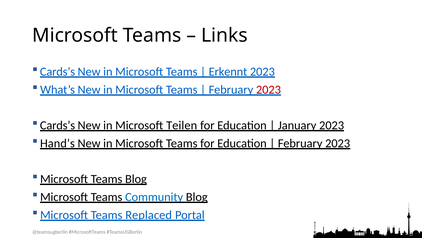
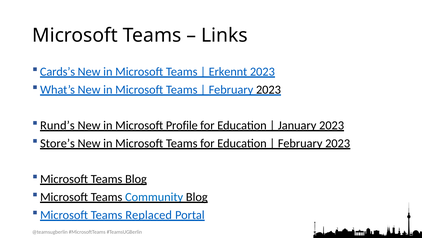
2023 at (268, 89) colour: red -> black
Cards’s at (58, 125): Cards’s -> Rund’s
Teilen: Teilen -> Profile
Hand’s: Hand’s -> Store’s
